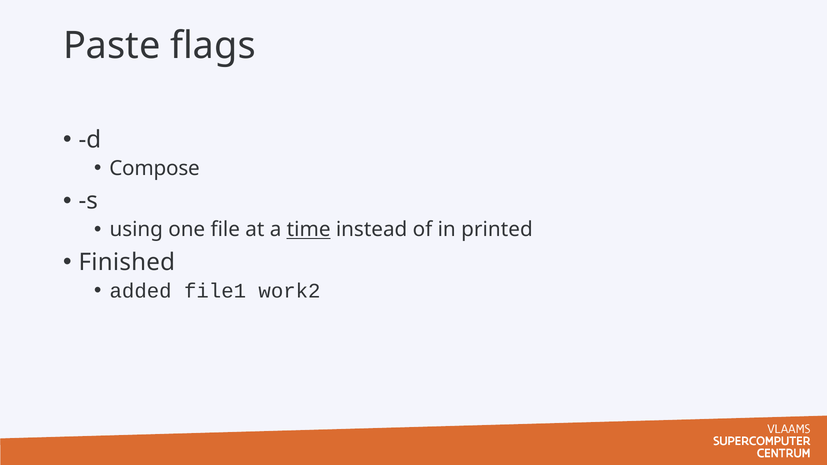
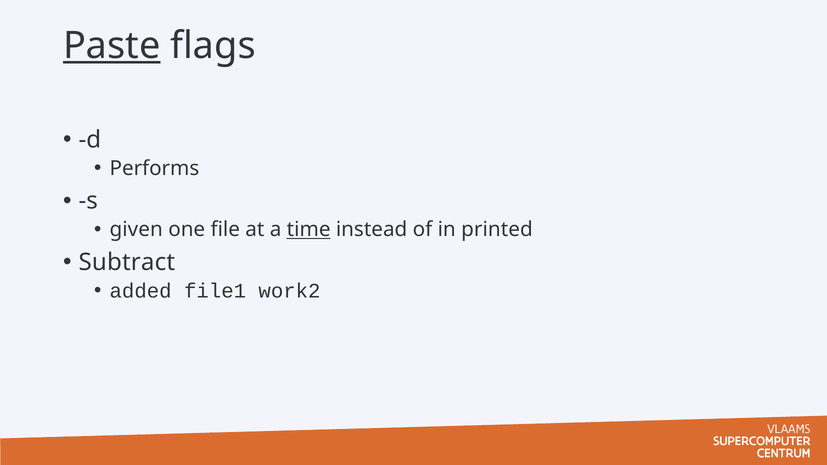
Paste underline: none -> present
Compose: Compose -> Performs
using: using -> given
Finished: Finished -> Subtract
